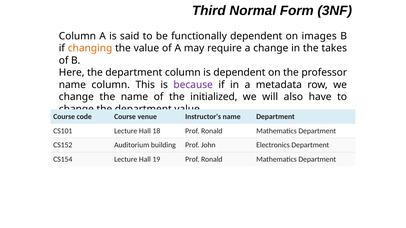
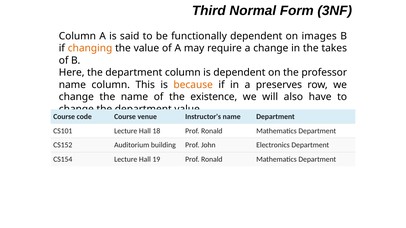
because colour: purple -> orange
metadata: metadata -> preserves
initialized: initialized -> existence
